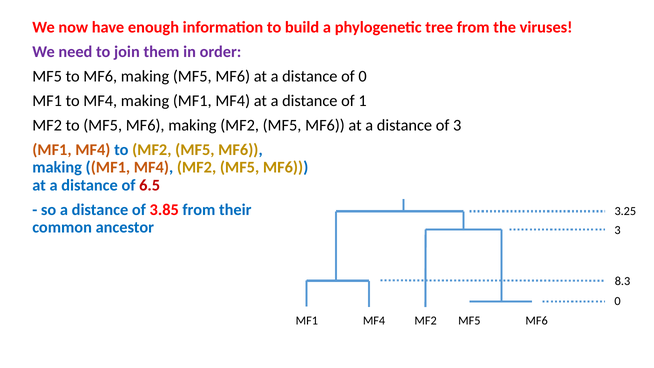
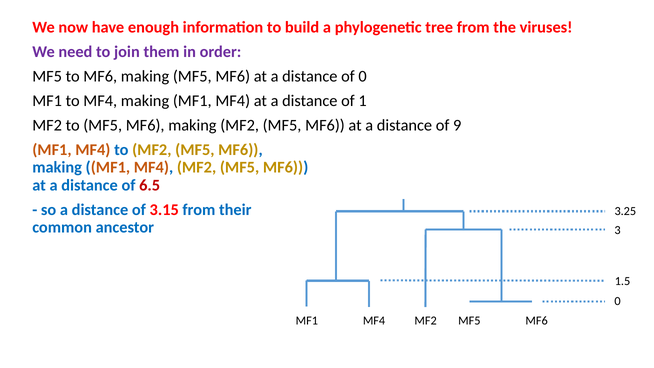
of 3: 3 -> 9
3.85: 3.85 -> 3.15
8.3: 8.3 -> 1.5
